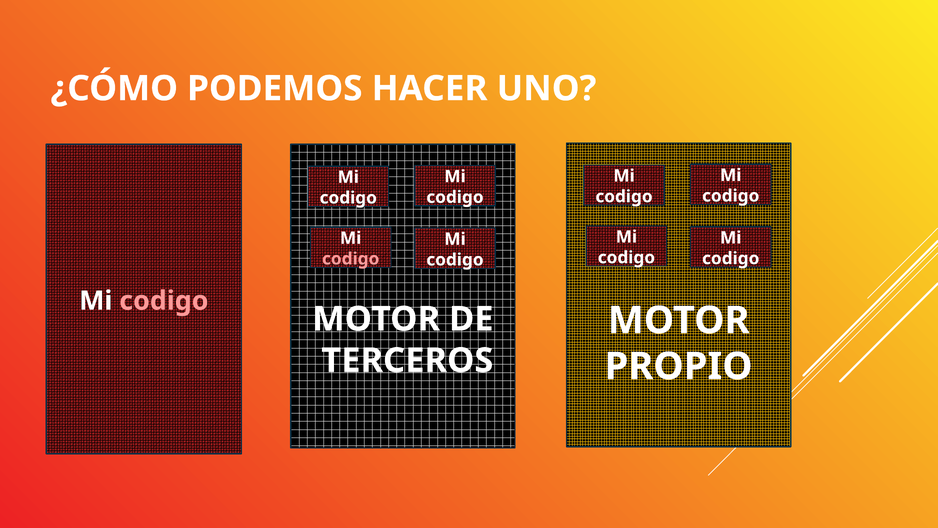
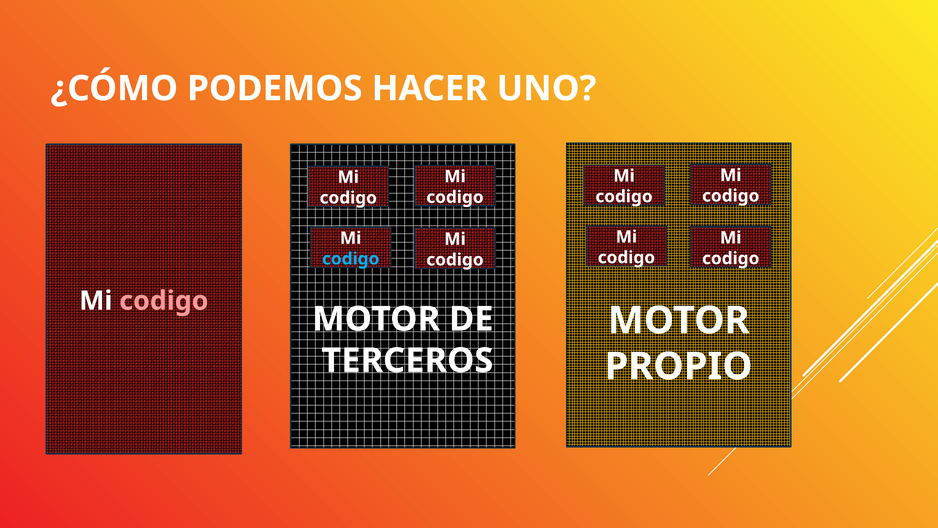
codigo at (351, 259) colour: pink -> light blue
